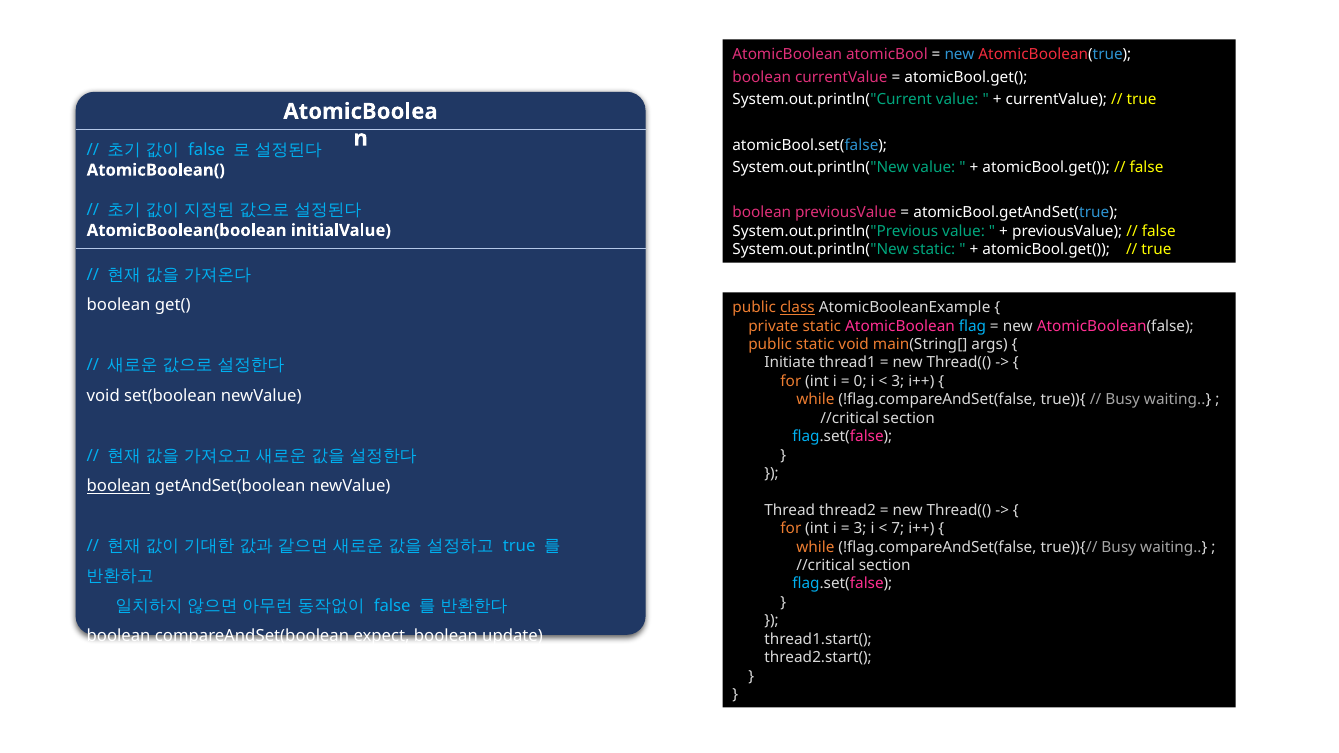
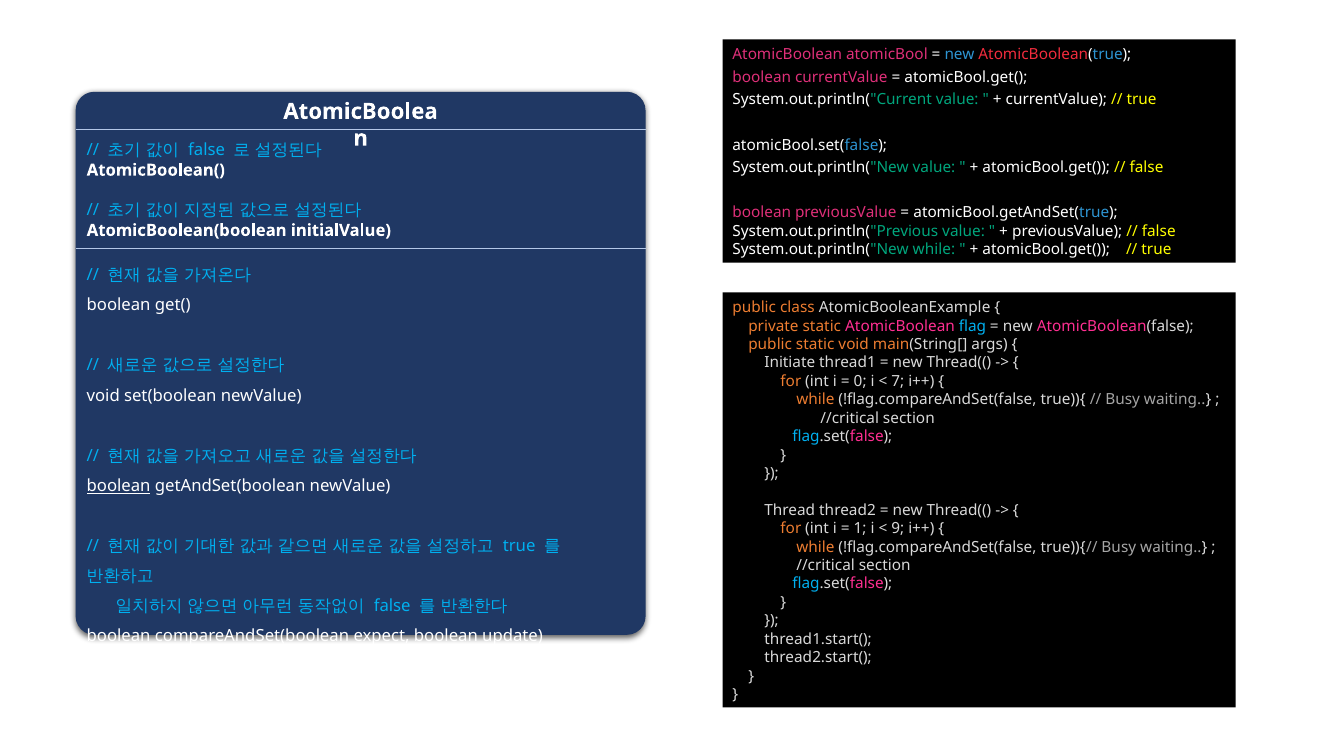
System.out.println("New static: static -> while
class underline: present -> none
3 at (898, 381): 3 -> 7
3 at (860, 529): 3 -> 1
7: 7 -> 9
